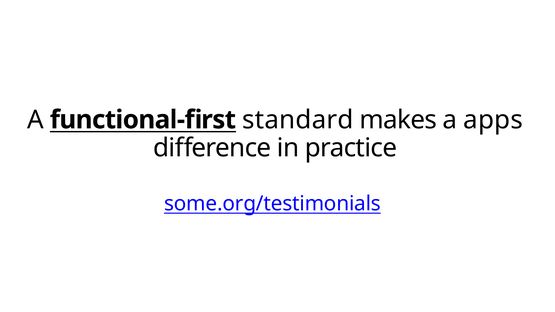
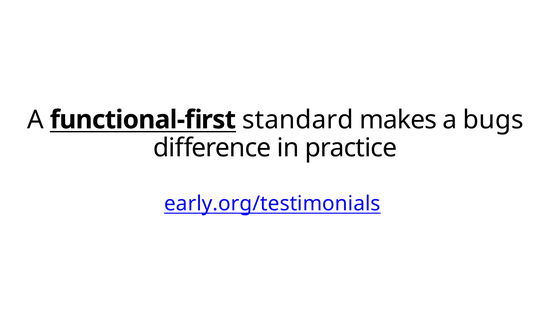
apps: apps -> bugs
some.org/testimonials: some.org/testimonials -> early.org/testimonials
